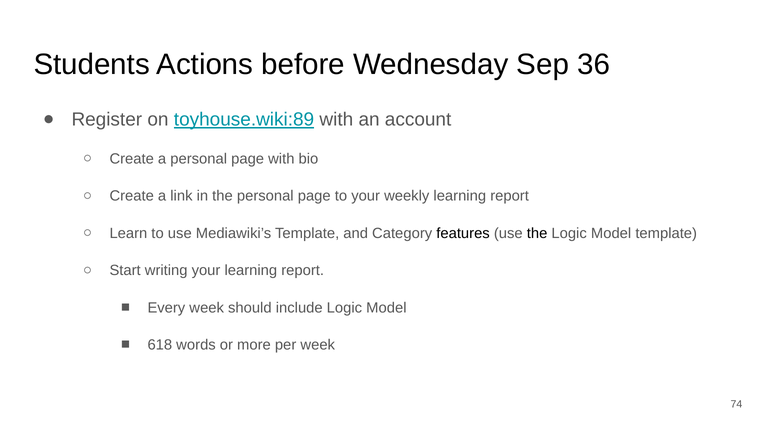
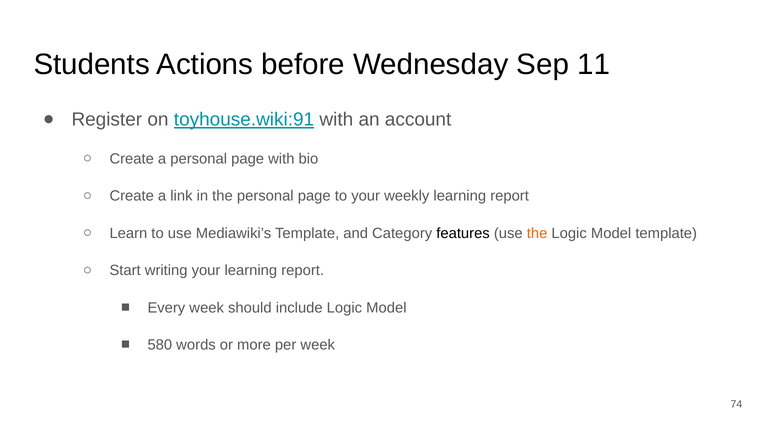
36: 36 -> 11
toyhouse.wiki:89: toyhouse.wiki:89 -> toyhouse.wiki:91
the at (537, 234) colour: black -> orange
618: 618 -> 580
